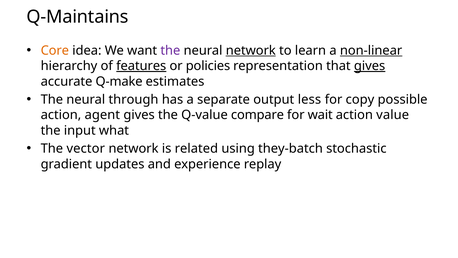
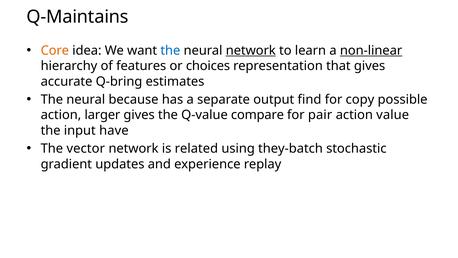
the at (170, 50) colour: purple -> blue
features underline: present -> none
policies: policies -> choices
gives at (370, 66) underline: present -> none
Q-make: Q-make -> Q-bring
through: through -> because
less: less -> find
agent: agent -> larger
wait: wait -> pair
what: what -> have
